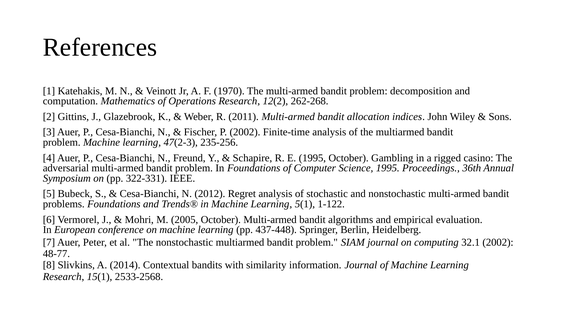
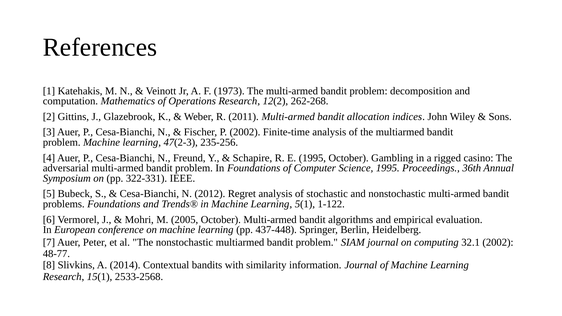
1970: 1970 -> 1973
